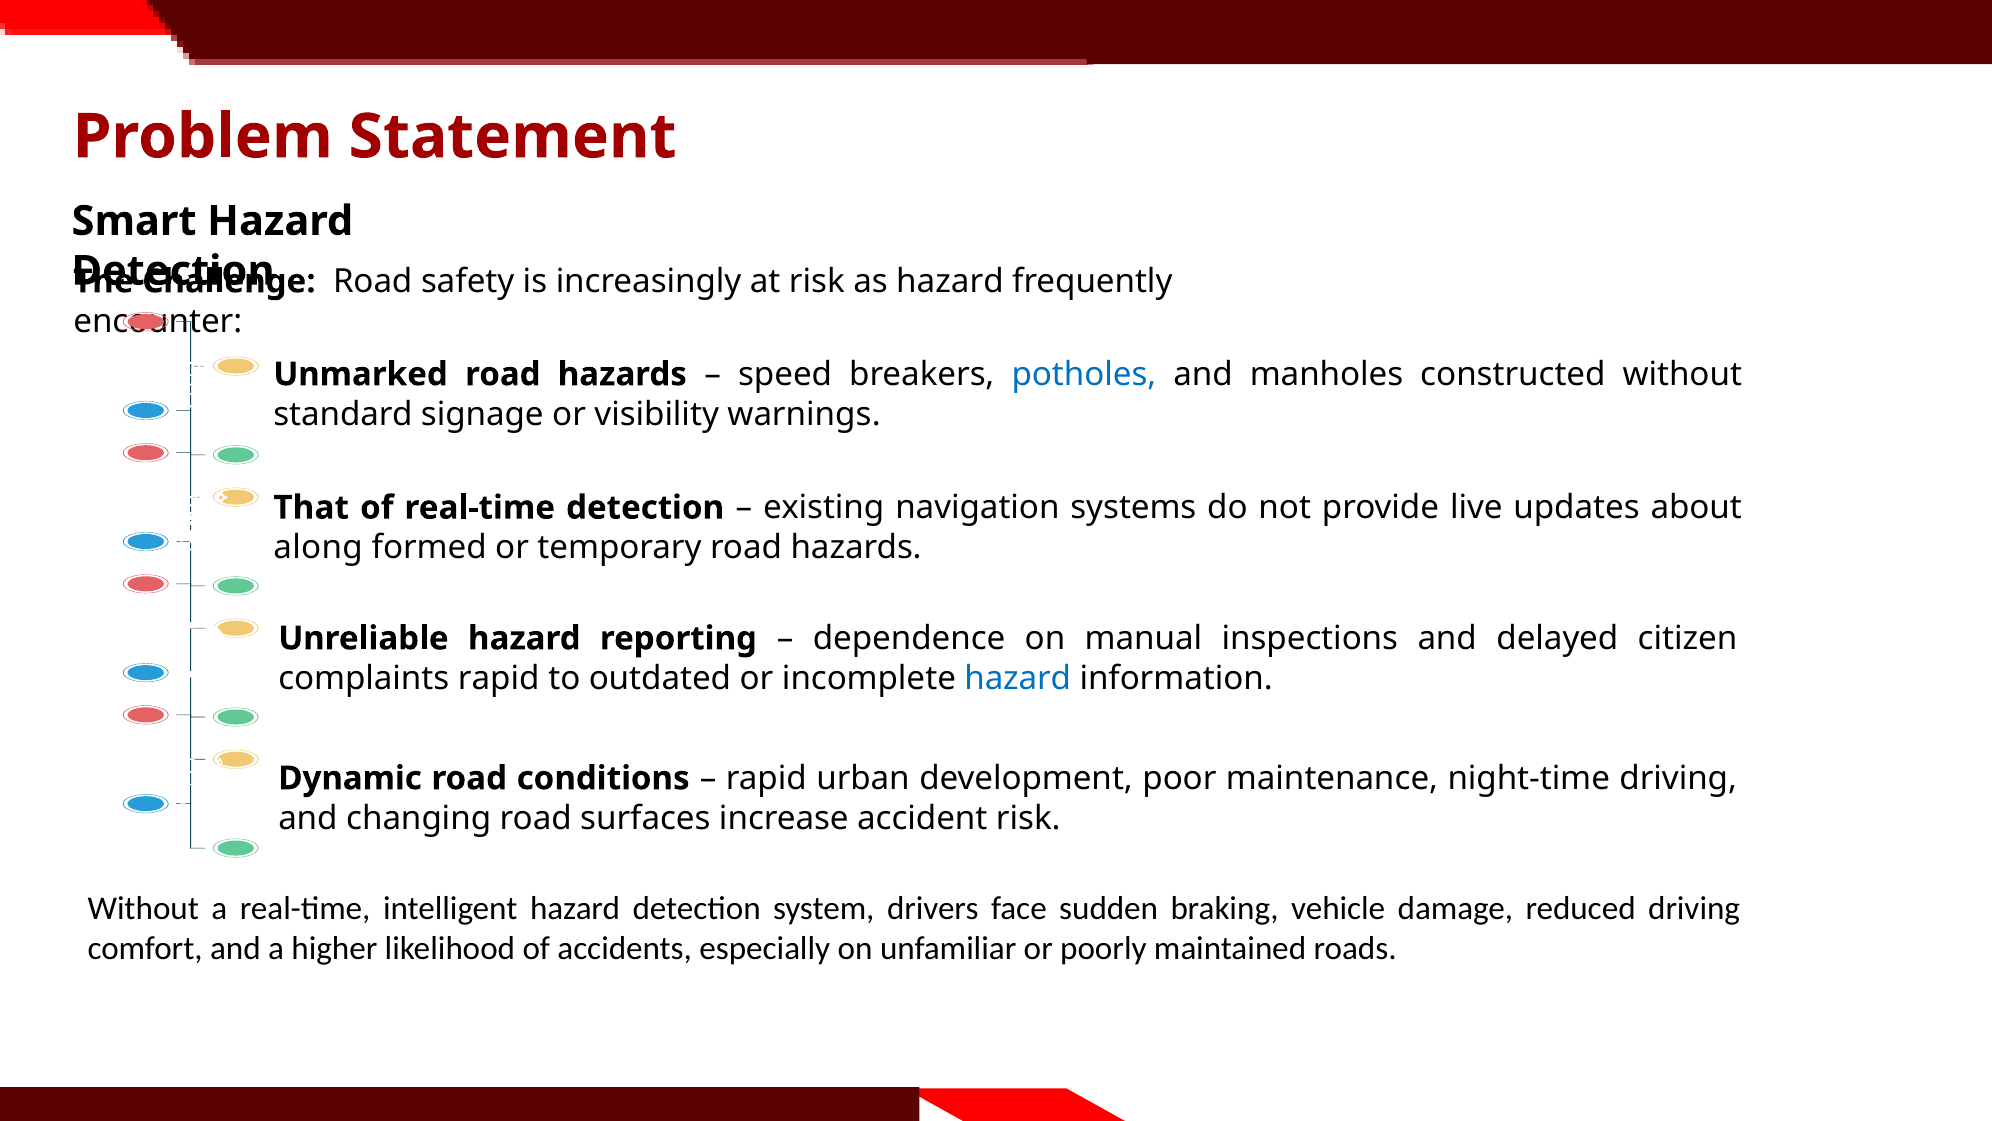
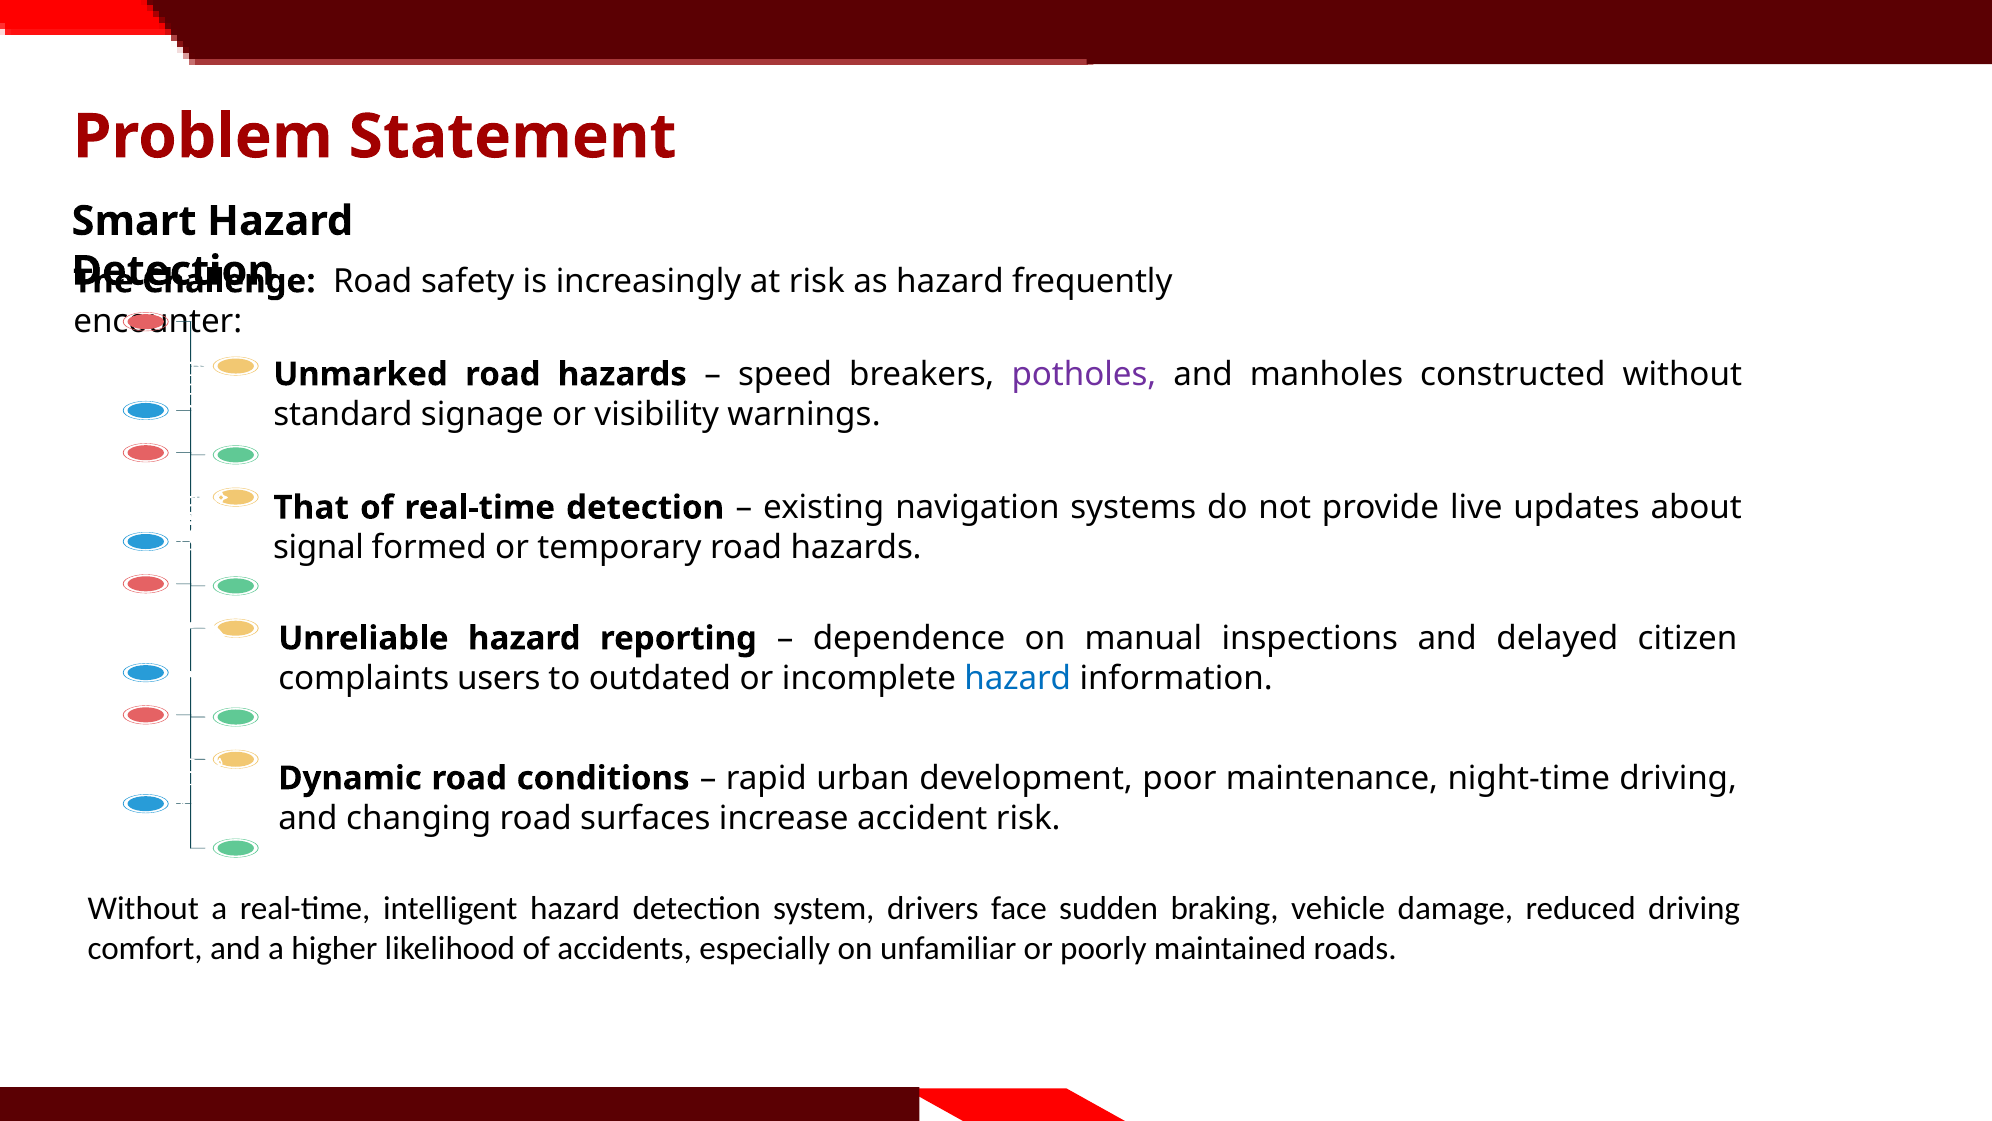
potholes colour: blue -> purple
along: along -> signal
complaints rapid: rapid -> users
